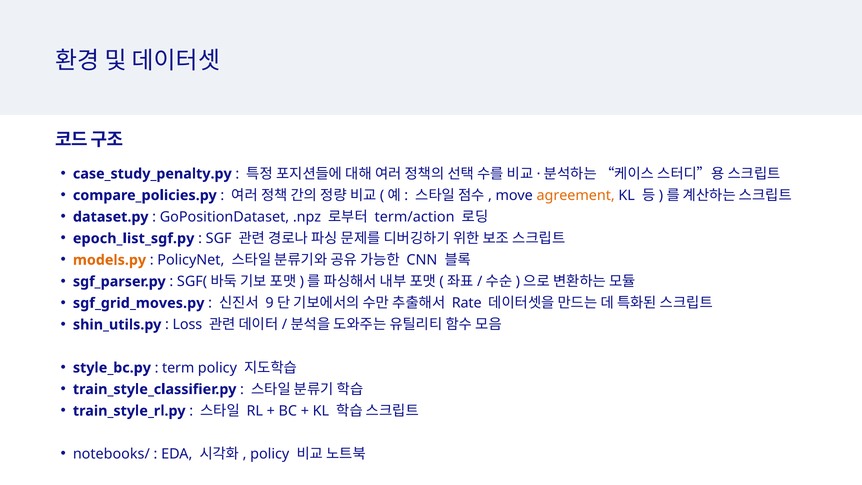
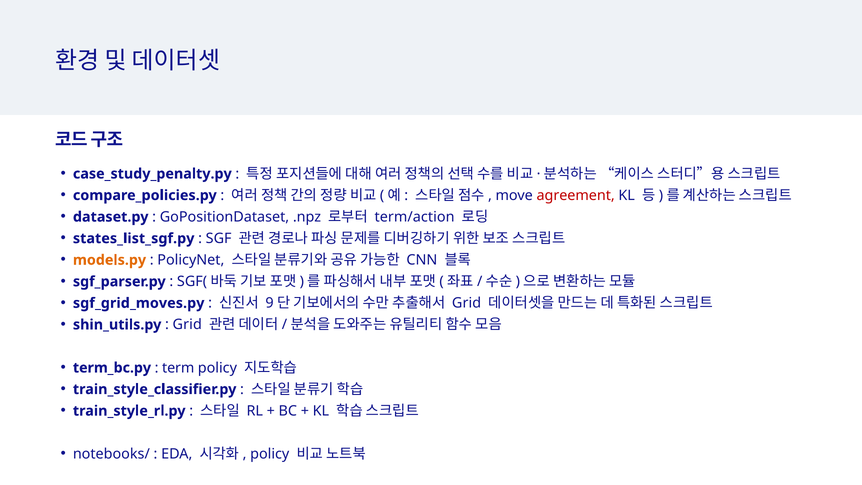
agreement colour: orange -> red
epoch_list_sgf.py: epoch_list_sgf.py -> states_list_sgf.py
Rate at (467, 303): Rate -> Grid
Loss at (187, 325): Loss -> Grid
style_bc.py: style_bc.py -> term_bc.py
